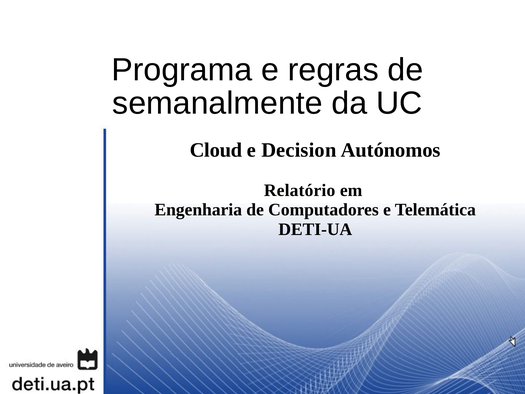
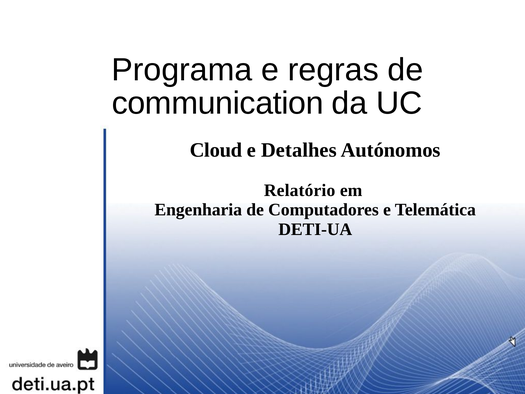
semanalmente: semanalmente -> communication
Decision: Decision -> Detalhes
